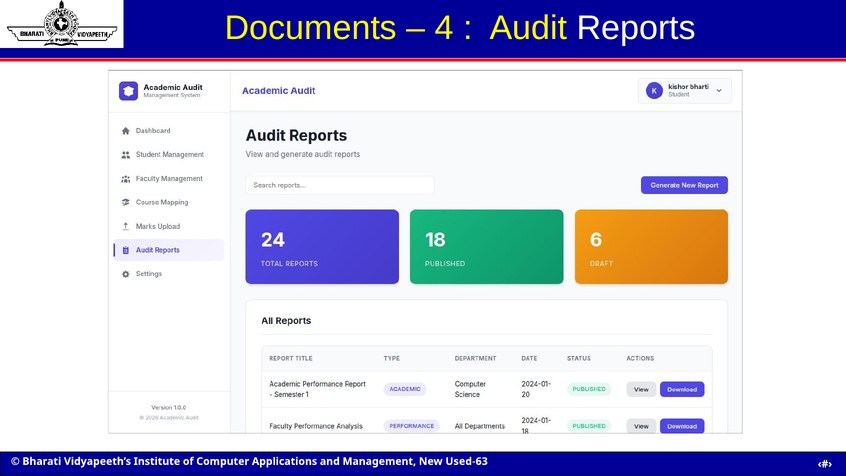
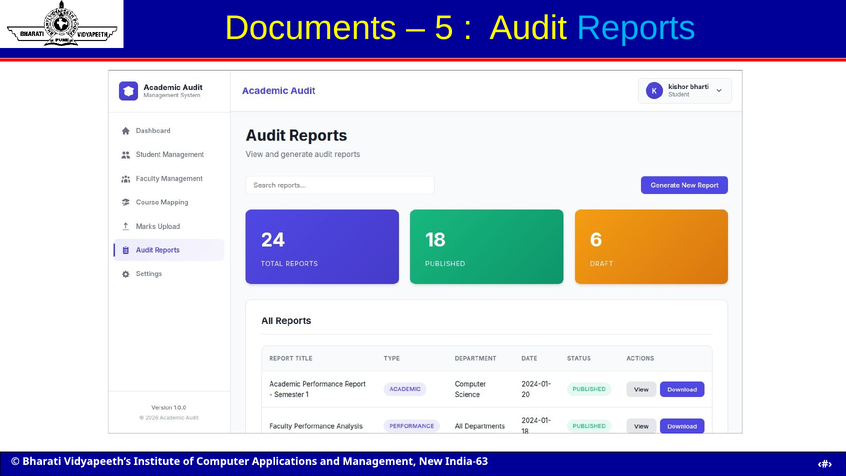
4: 4 -> 5
Reports colour: white -> light blue
Used-63: Used-63 -> India-63
